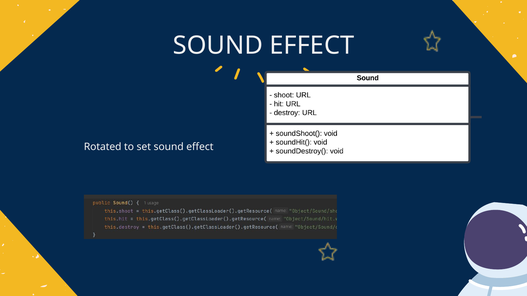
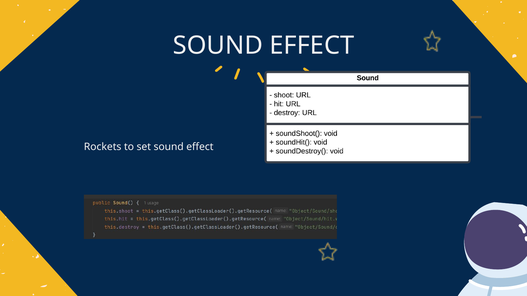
Rotated: Rotated -> Rockets
